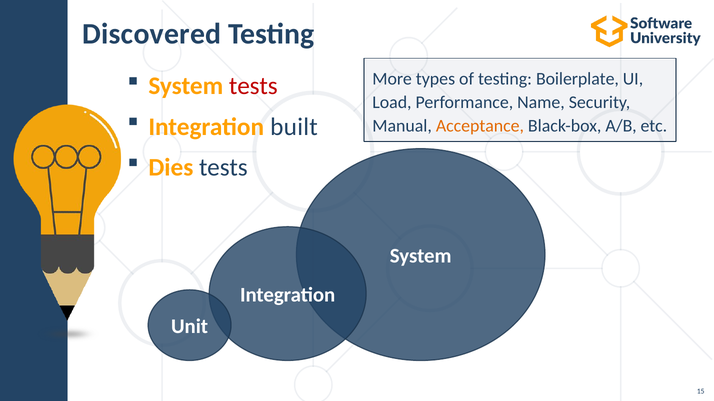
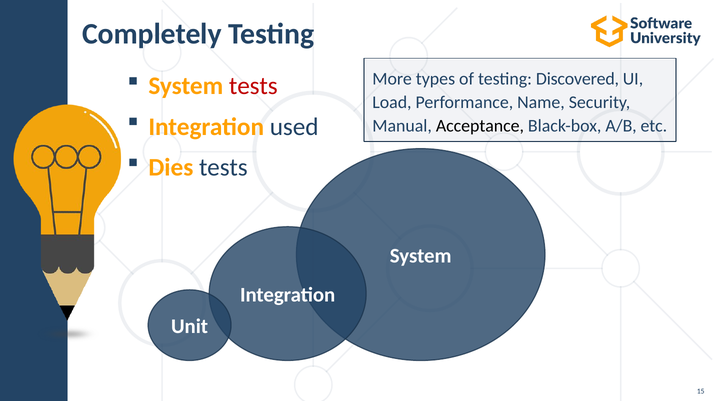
Discovered: Discovered -> Completely
Boilerplate: Boilerplate -> Discovered
built: built -> used
Acceptance colour: orange -> black
